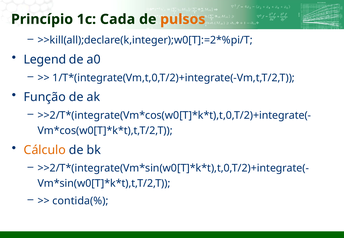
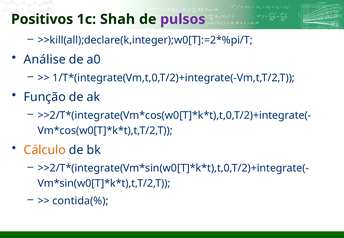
Princípio: Princípio -> Positivos
Cada: Cada -> Shah
pulsos colour: orange -> purple
Legend: Legend -> Análise
